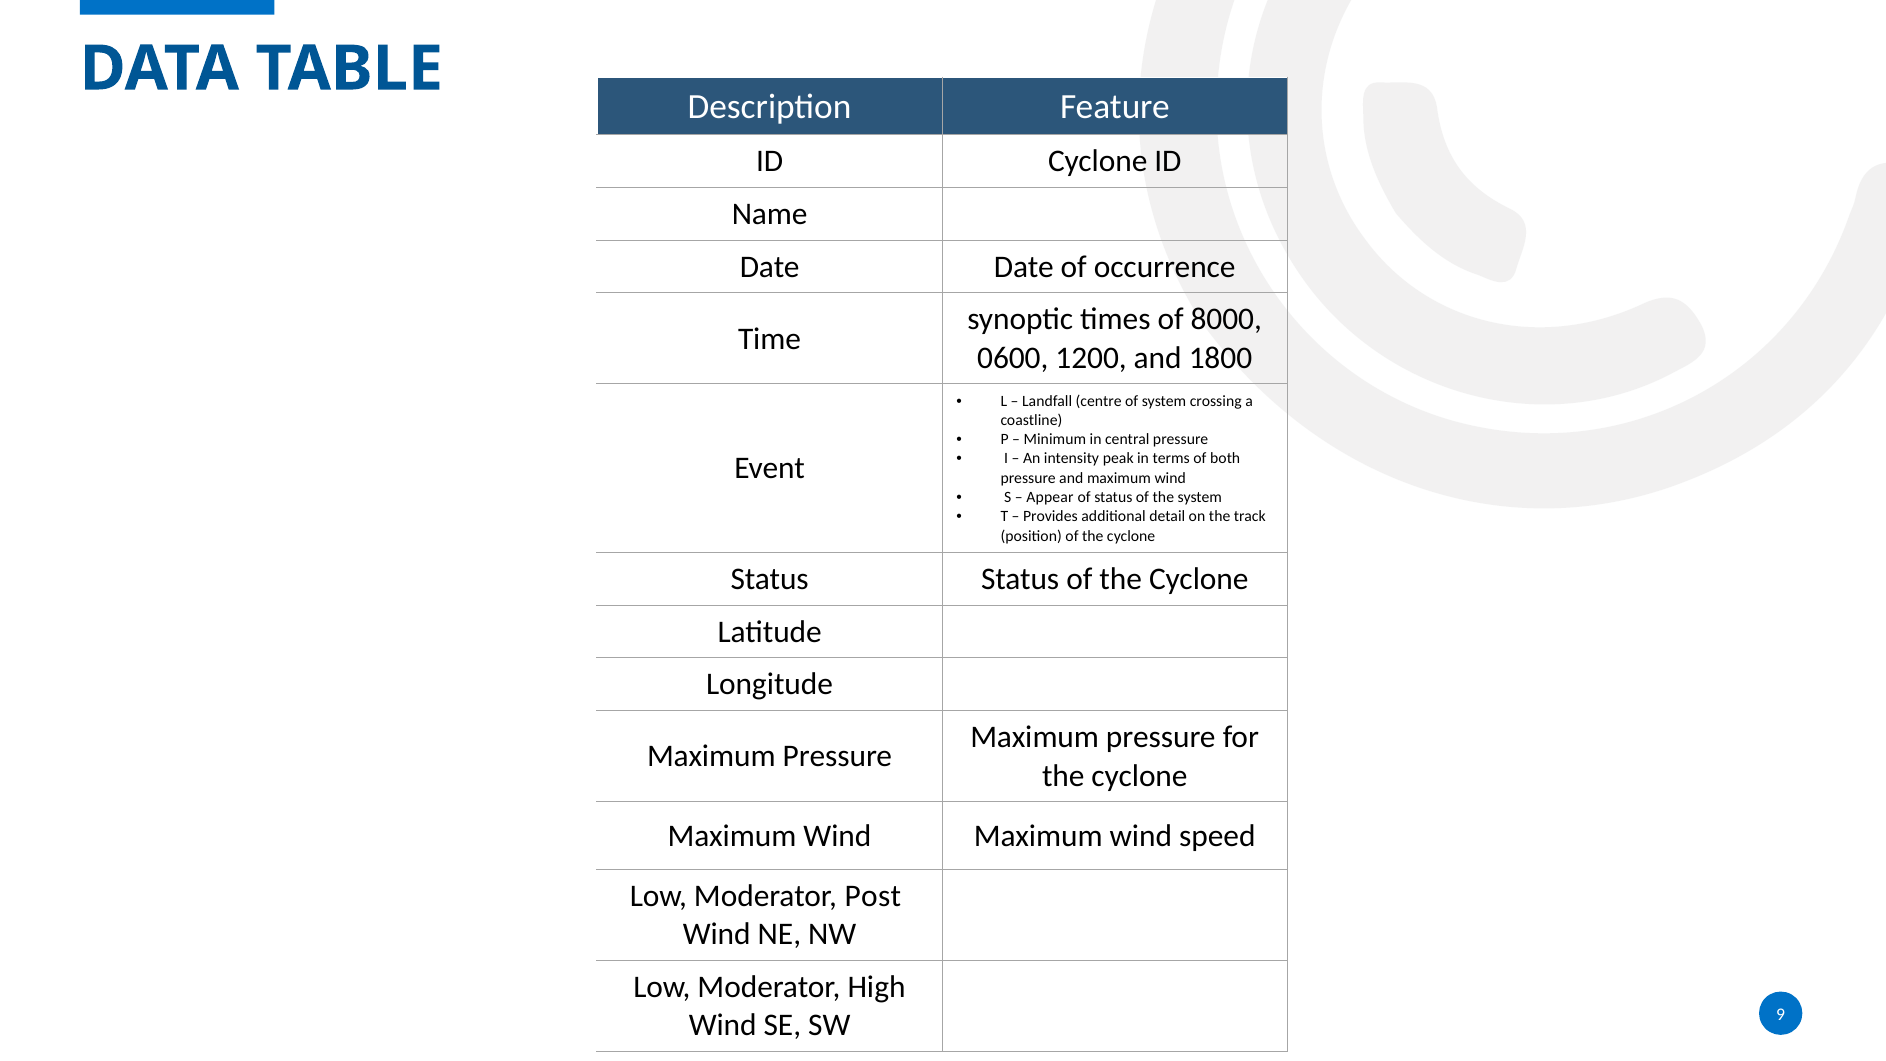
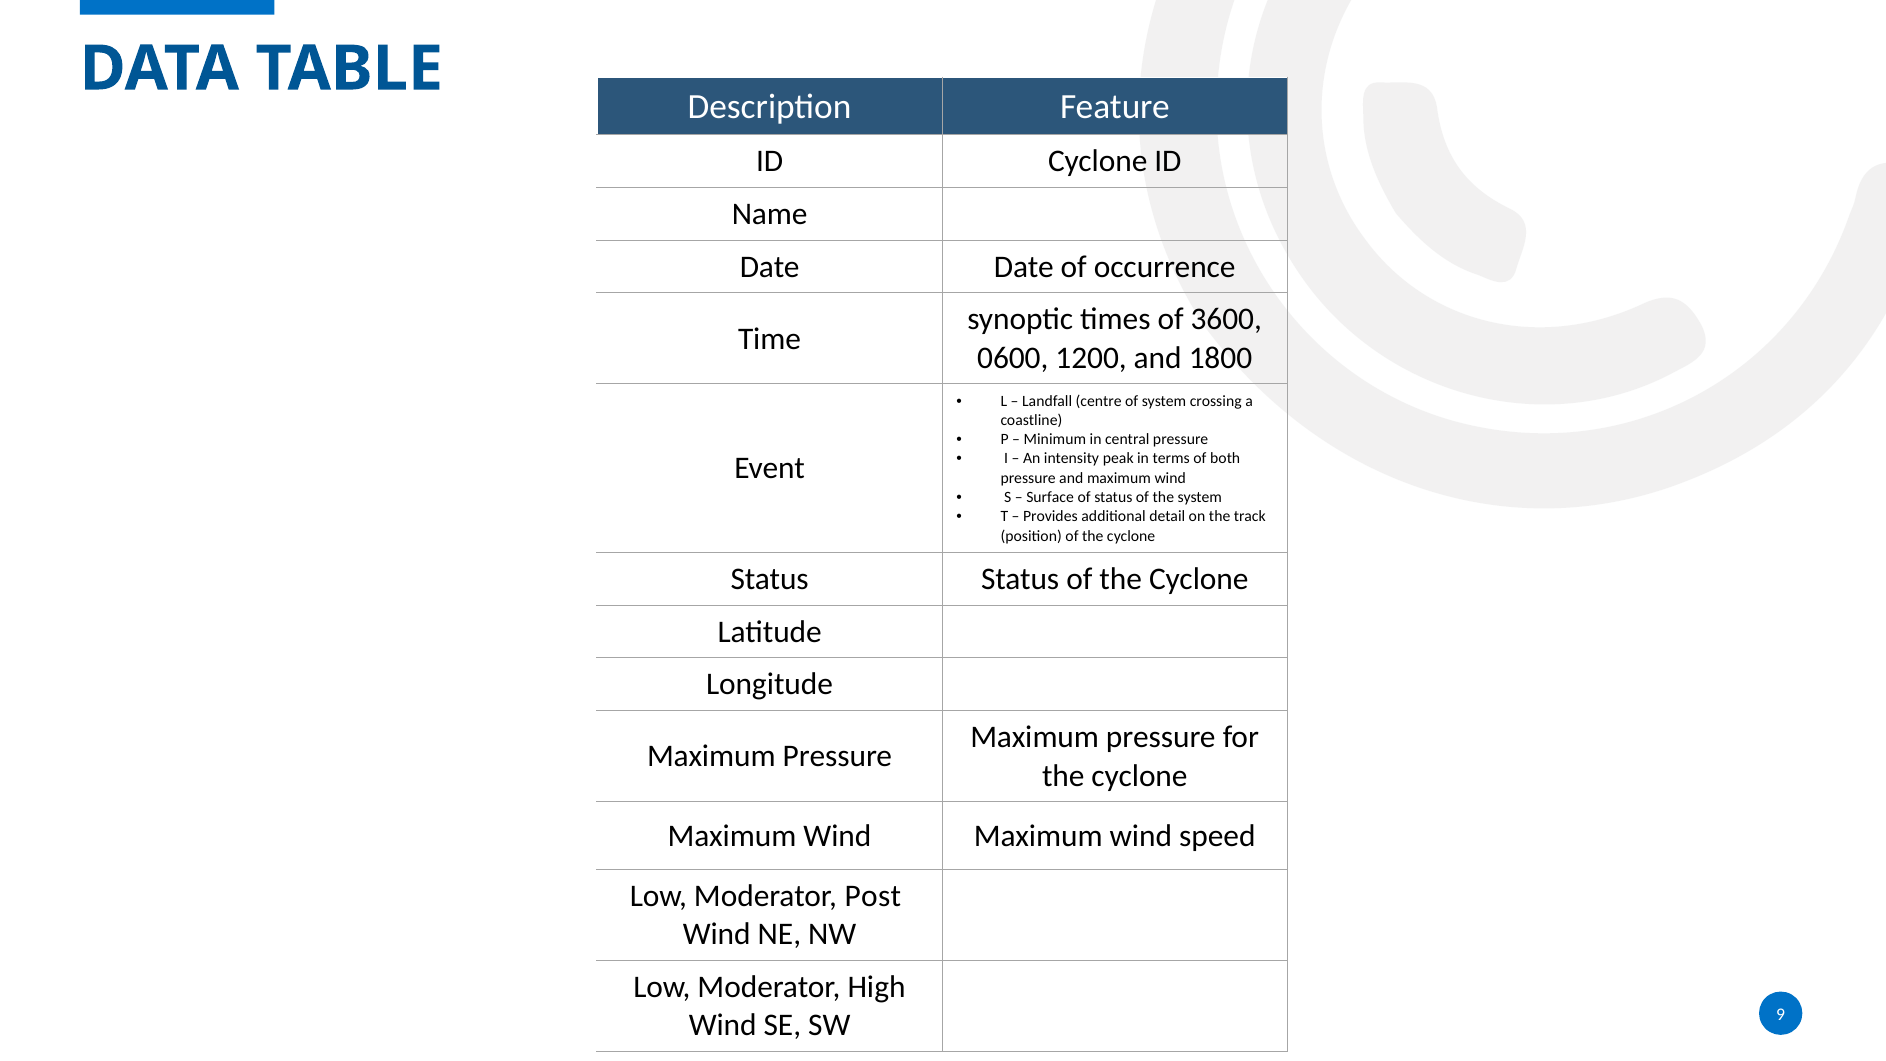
8000: 8000 -> 3600
Appear: Appear -> Surface
